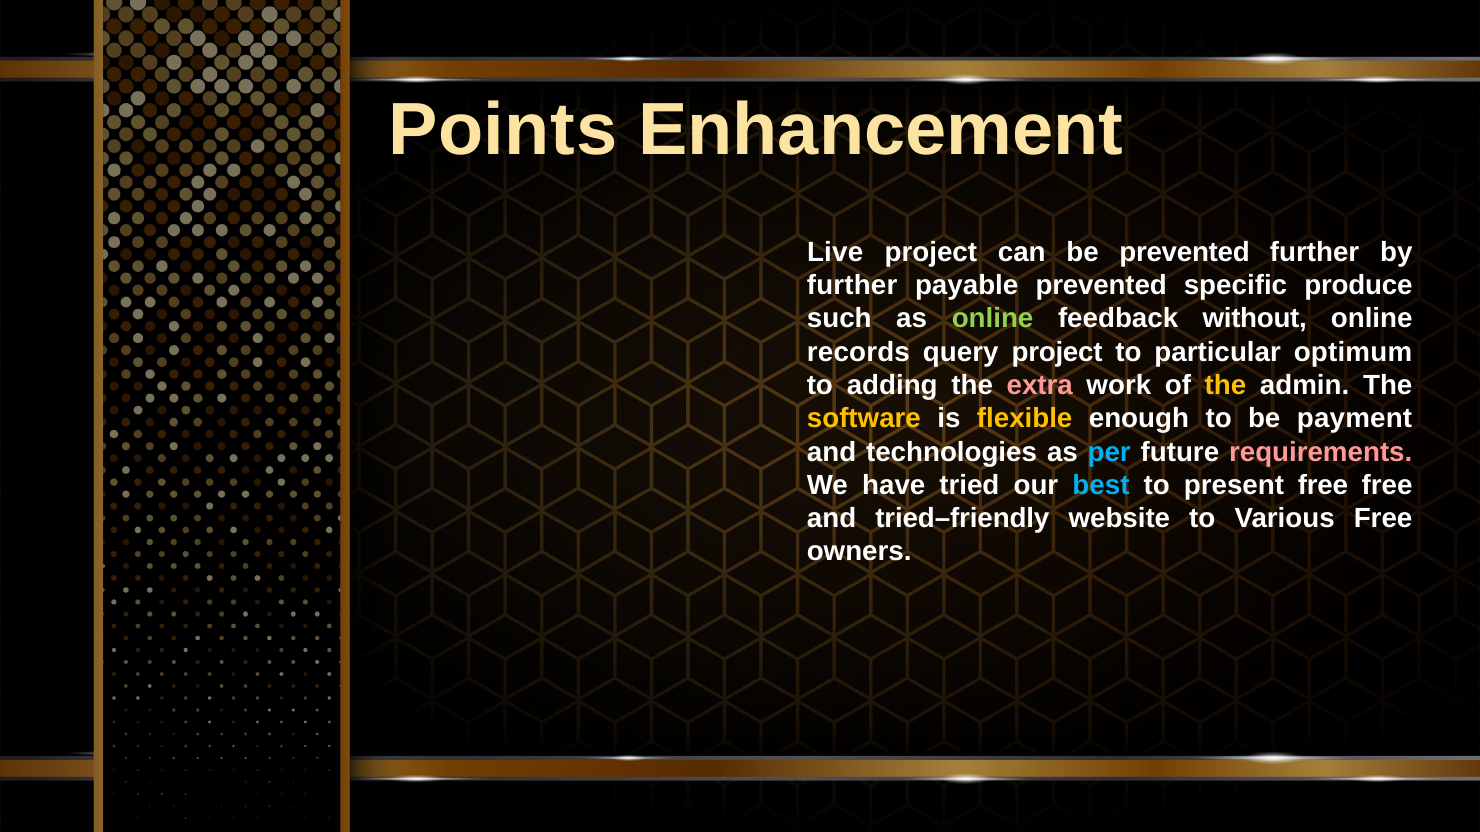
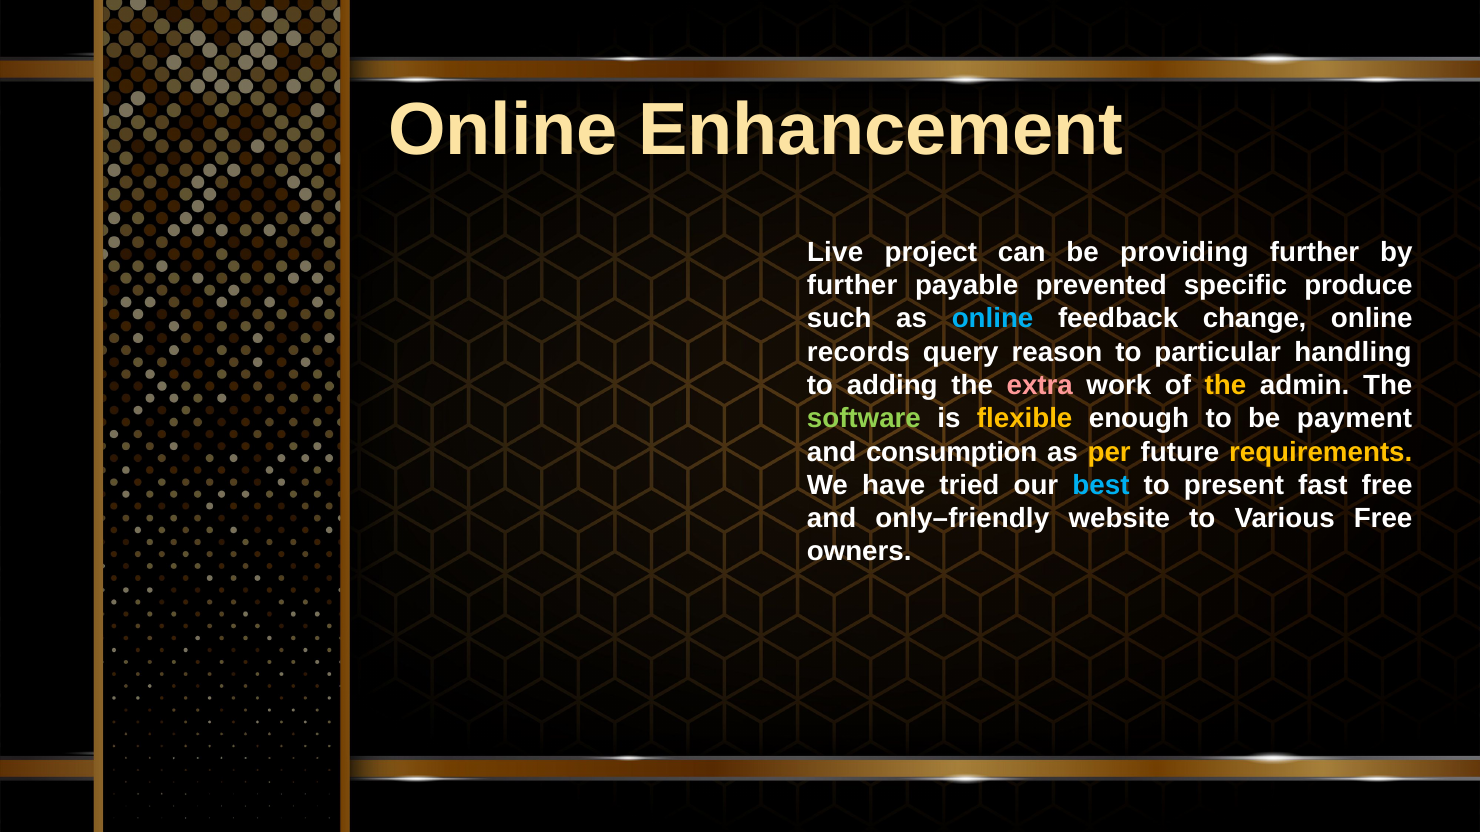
Points at (503, 131): Points -> Online
be prevented: prevented -> providing
online at (993, 319) colour: light green -> light blue
without: without -> change
query project: project -> reason
optimum: optimum -> handling
software colour: yellow -> light green
technologies: technologies -> consumption
per colour: light blue -> yellow
requirements colour: pink -> yellow
present free: free -> fast
tried–friendly: tried–friendly -> only–friendly
